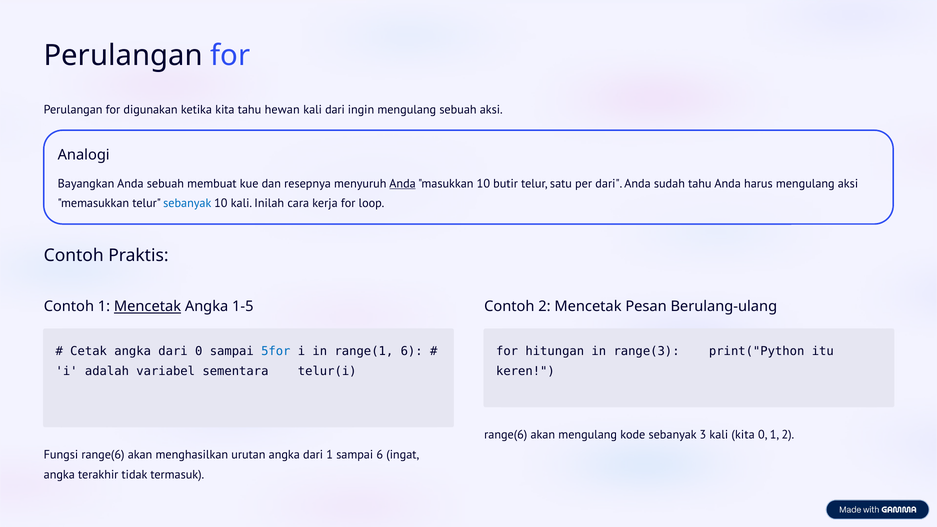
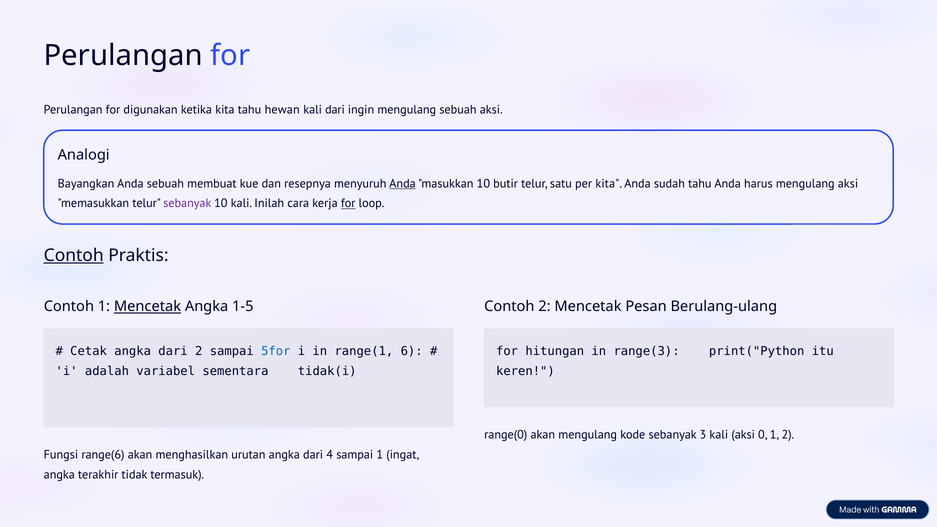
per dari: dari -> kita
sebanyak at (187, 203) colour: blue -> purple
for at (348, 203) underline: none -> present
Contoh at (74, 256) underline: none -> present
dari 0: 0 -> 2
telur(i: telur(i -> tidak(i
range(6 at (506, 435): range(6 -> range(0
kali kita: kita -> aksi
dari 1: 1 -> 4
sampai 6: 6 -> 1
